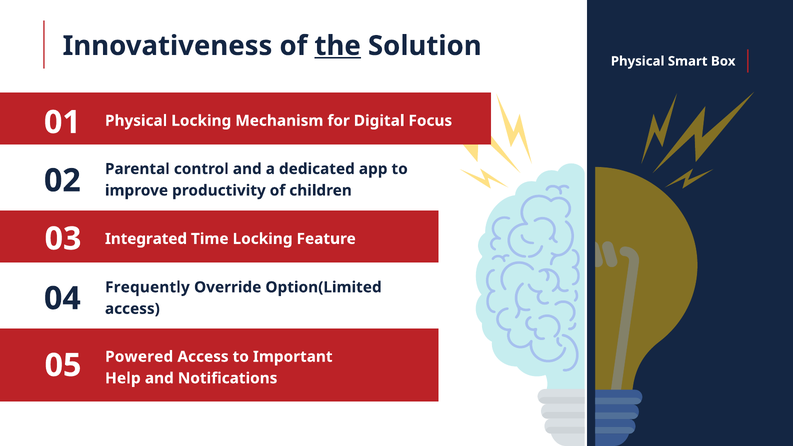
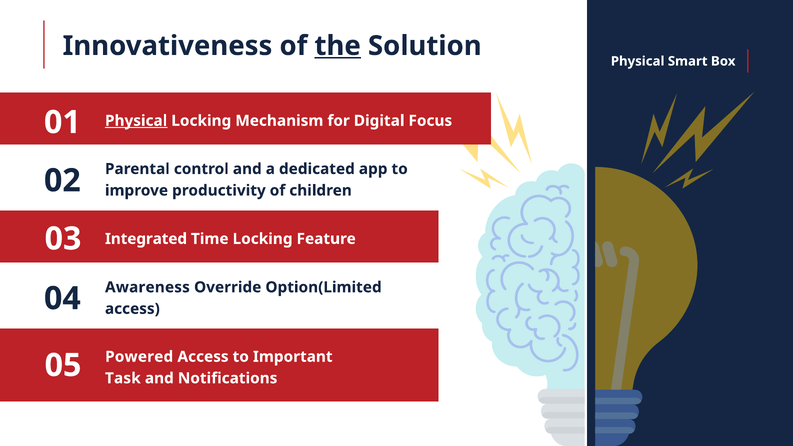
Physical at (136, 121) underline: none -> present
Frequently: Frequently -> Awareness
Help: Help -> Task
